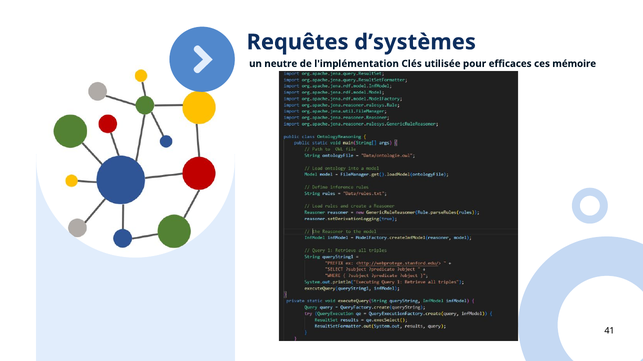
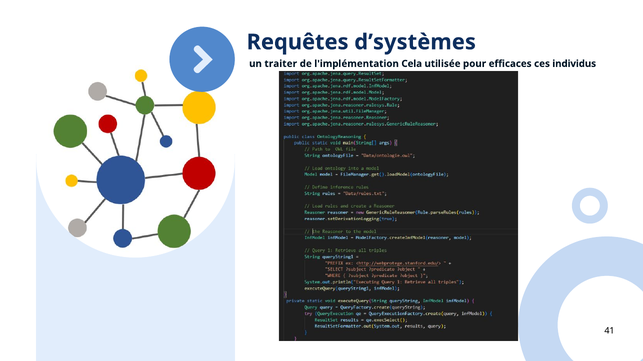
neutre: neutre -> traiter
Clés: Clés -> Cela
mémoire: mémoire -> individus
